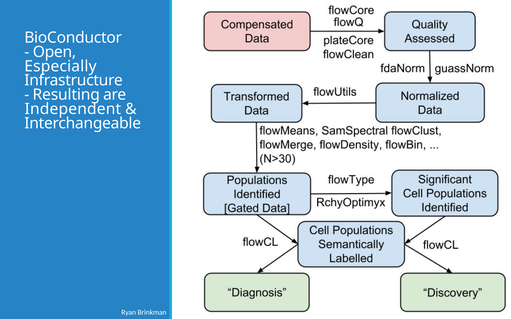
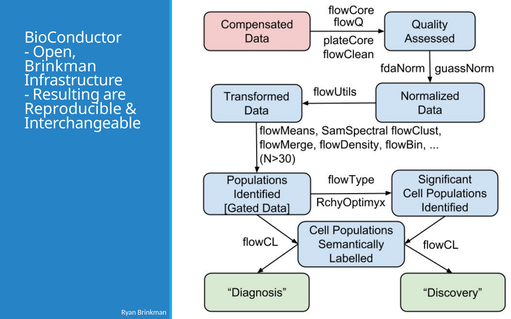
Especially at (60, 66): Especially -> Brinkman
Independent: Independent -> Reproducible
